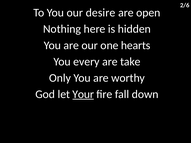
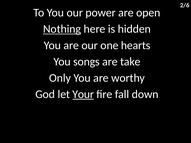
desire: desire -> power
Nothing underline: none -> present
every: every -> songs
